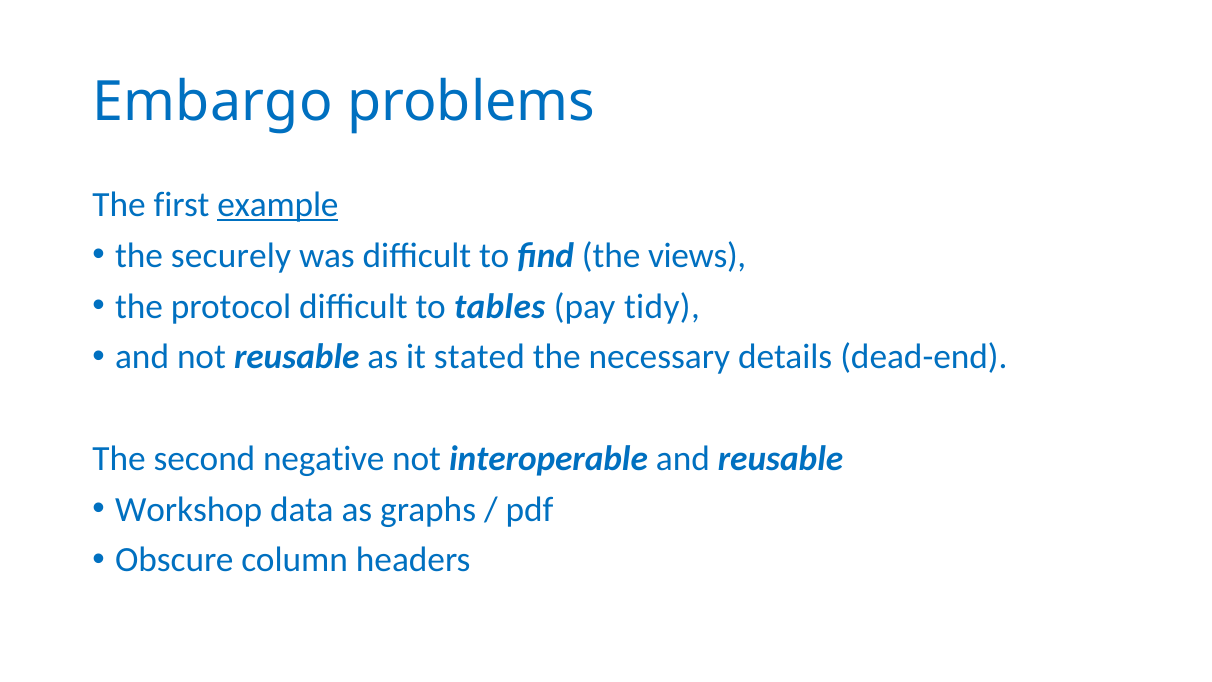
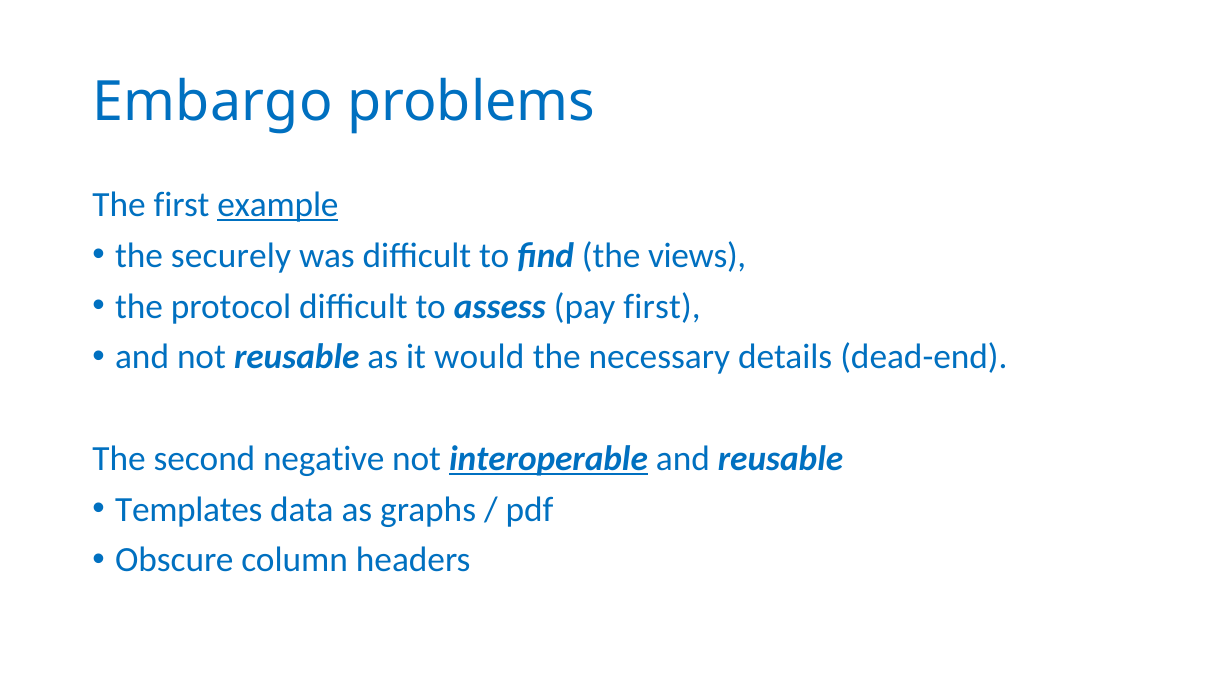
tables: tables -> assess
pay tidy: tidy -> first
stated: stated -> would
interoperable underline: none -> present
Workshop: Workshop -> Templates
